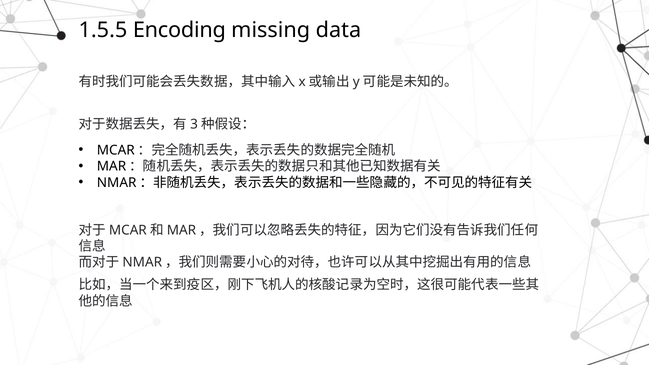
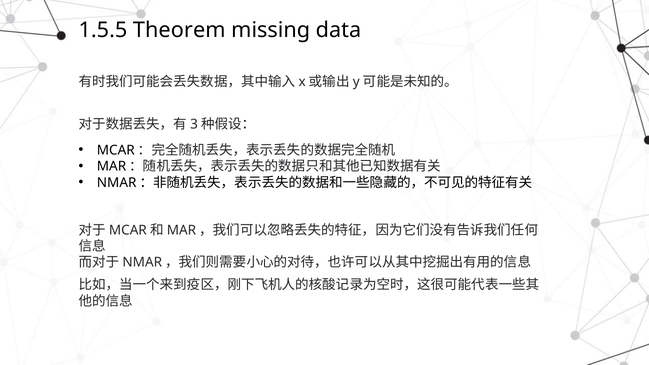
Encoding: Encoding -> Theorem
